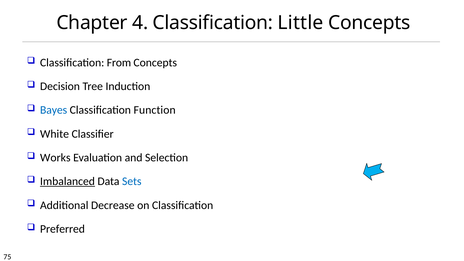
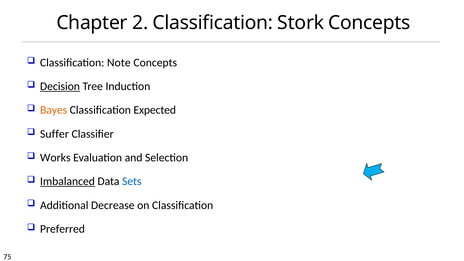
4: 4 -> 2
Little: Little -> Stork
From: From -> Note
Decision underline: none -> present
Bayes colour: blue -> orange
Function: Function -> Expected
White: White -> Suffer
